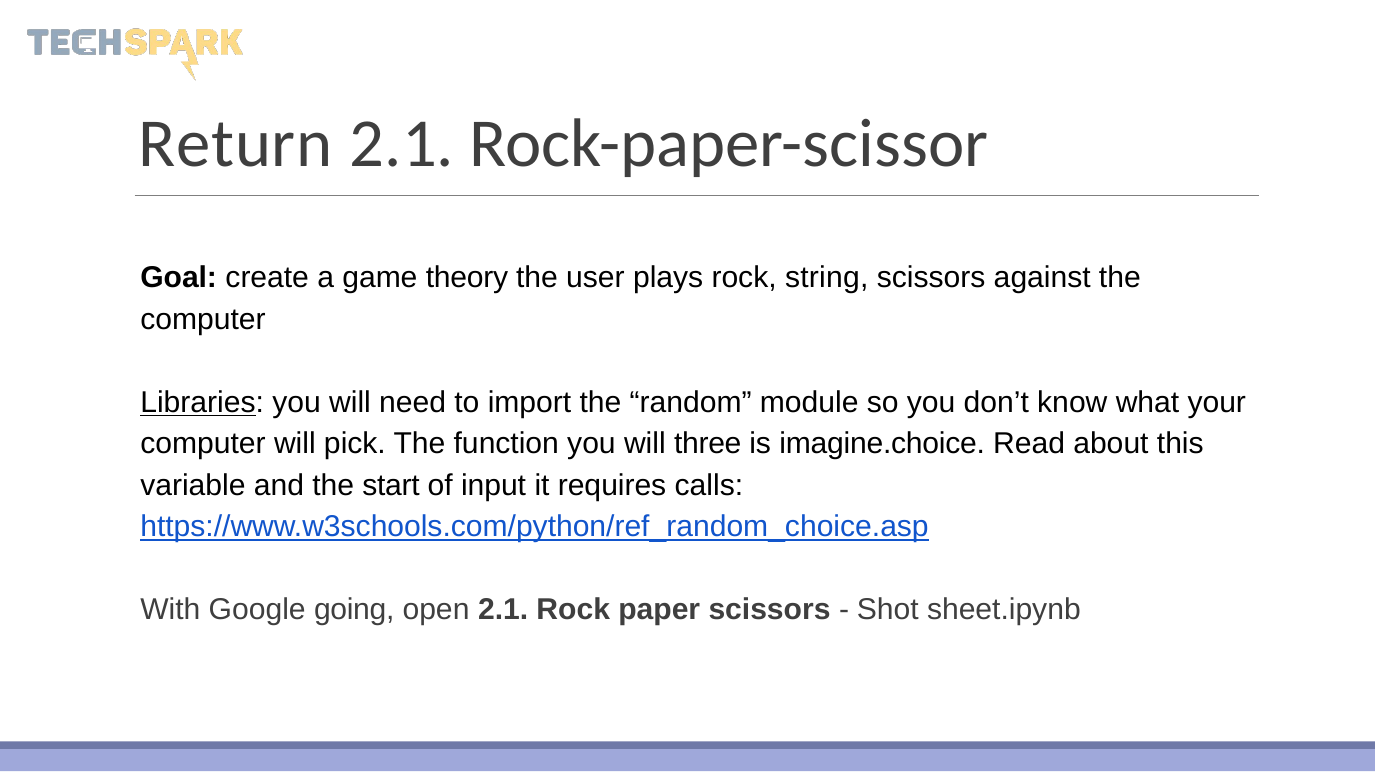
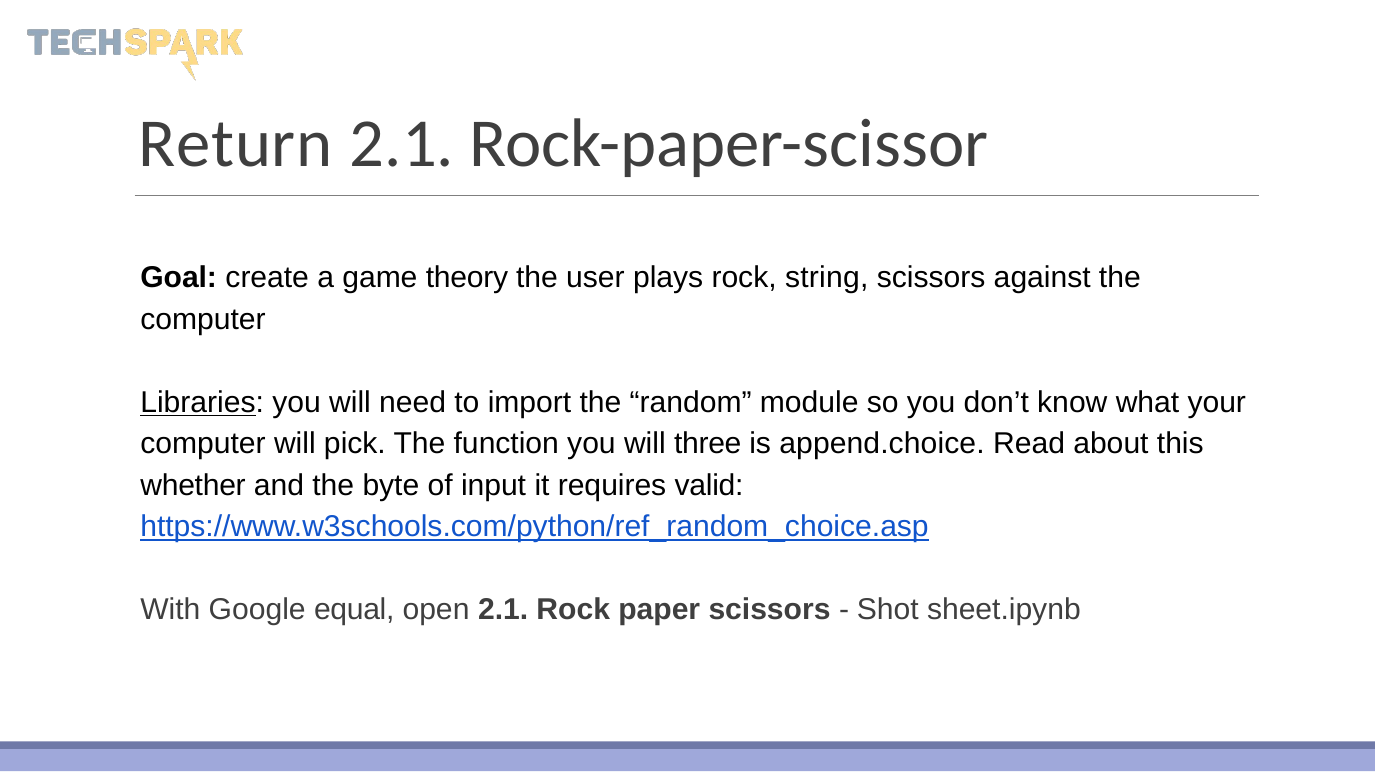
imagine.choice: imagine.choice -> append.choice
variable: variable -> whether
start: start -> byte
calls: calls -> valid
going: going -> equal
